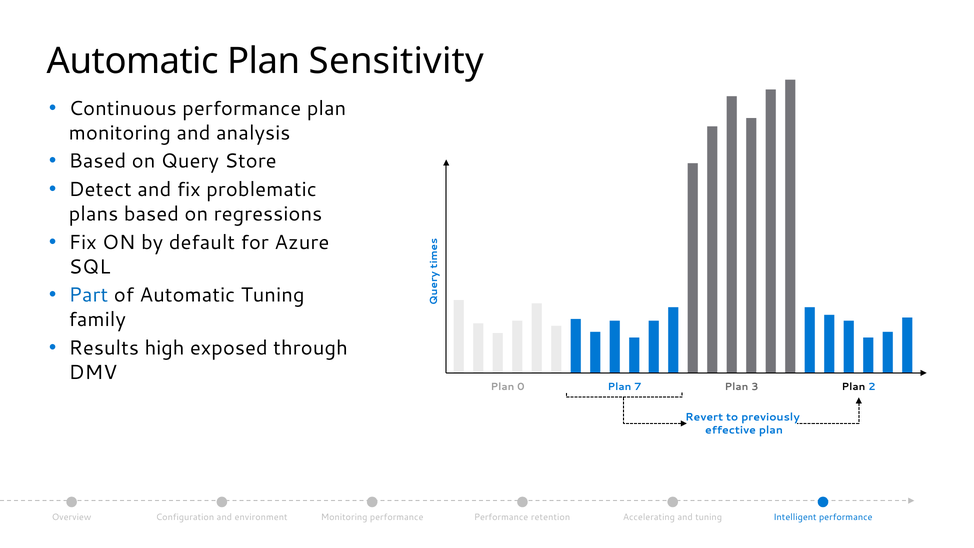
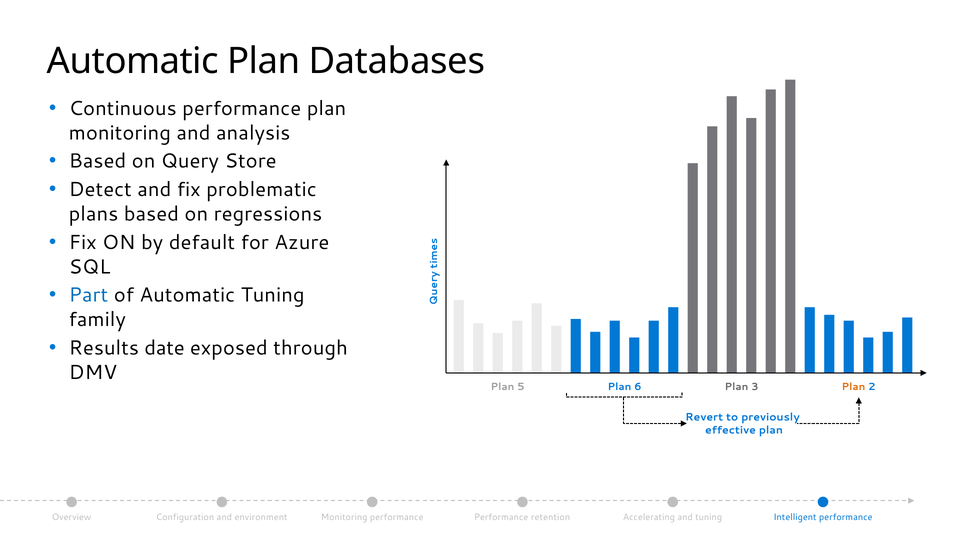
Sensitivity: Sensitivity -> Databases
high: high -> date
0: 0 -> 5
7: 7 -> 6
Plan at (853, 387) colour: black -> orange
